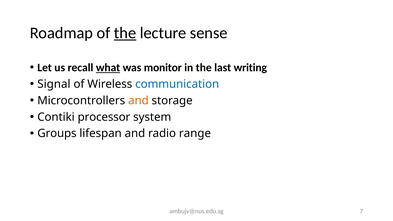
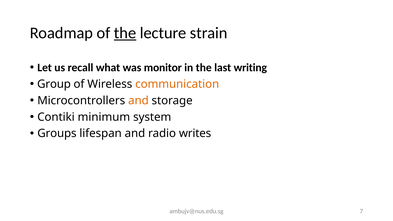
sense: sense -> strain
what underline: present -> none
Signal: Signal -> Group
communication colour: blue -> orange
processor: processor -> minimum
range: range -> writes
